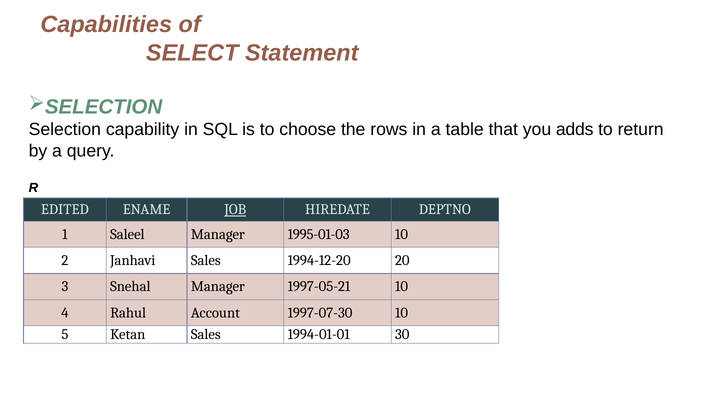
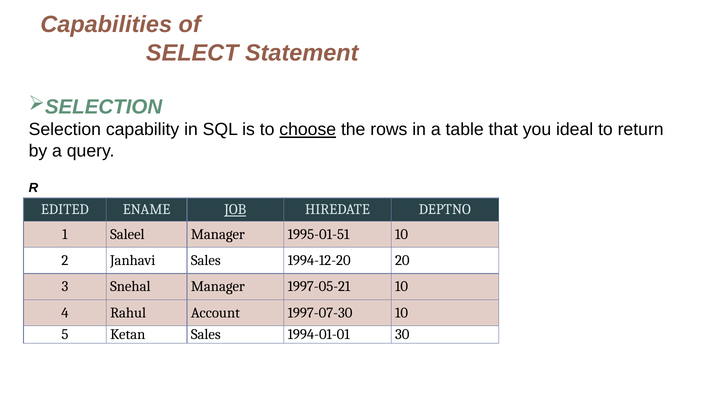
choose underline: none -> present
adds: adds -> ideal
1995-01-03: 1995-01-03 -> 1995-01-51
